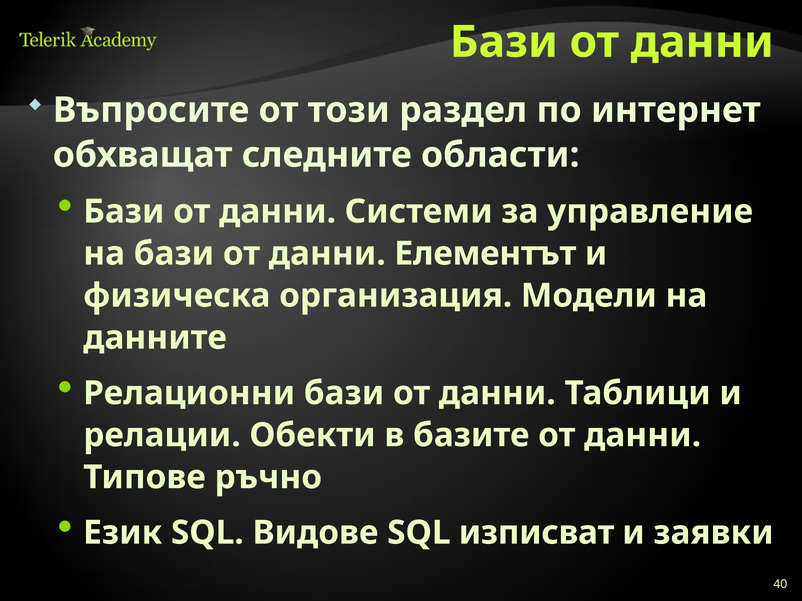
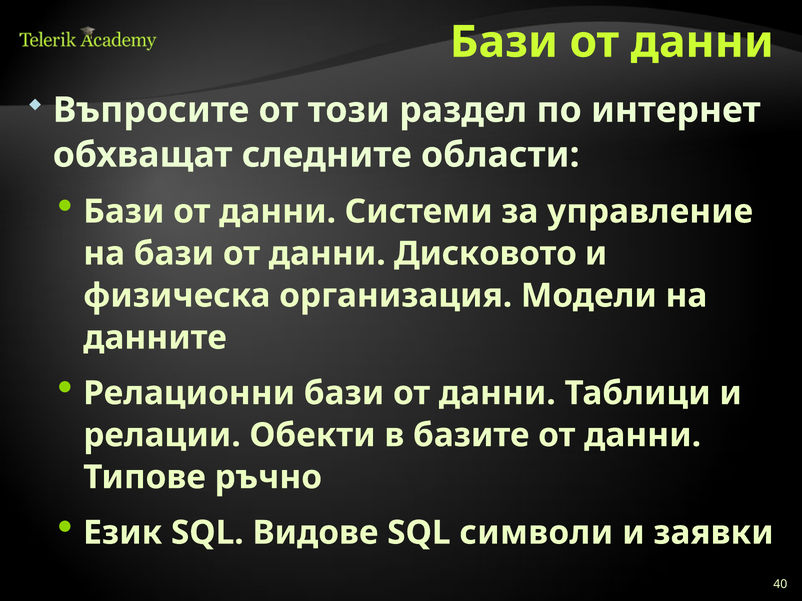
Елементът: Елементът -> Дискoвото
изписват: изписват -> символи
